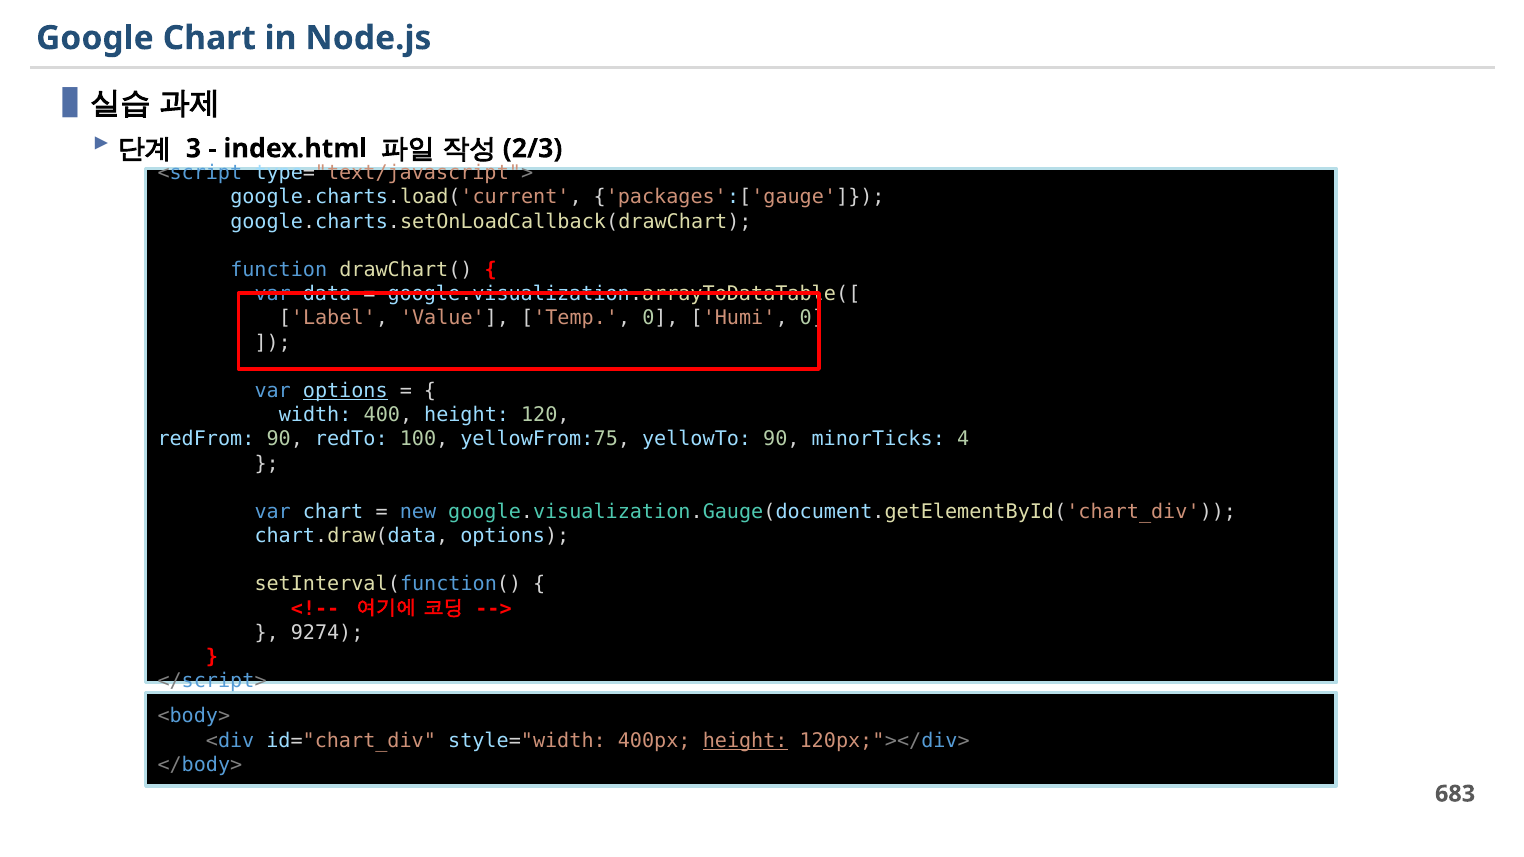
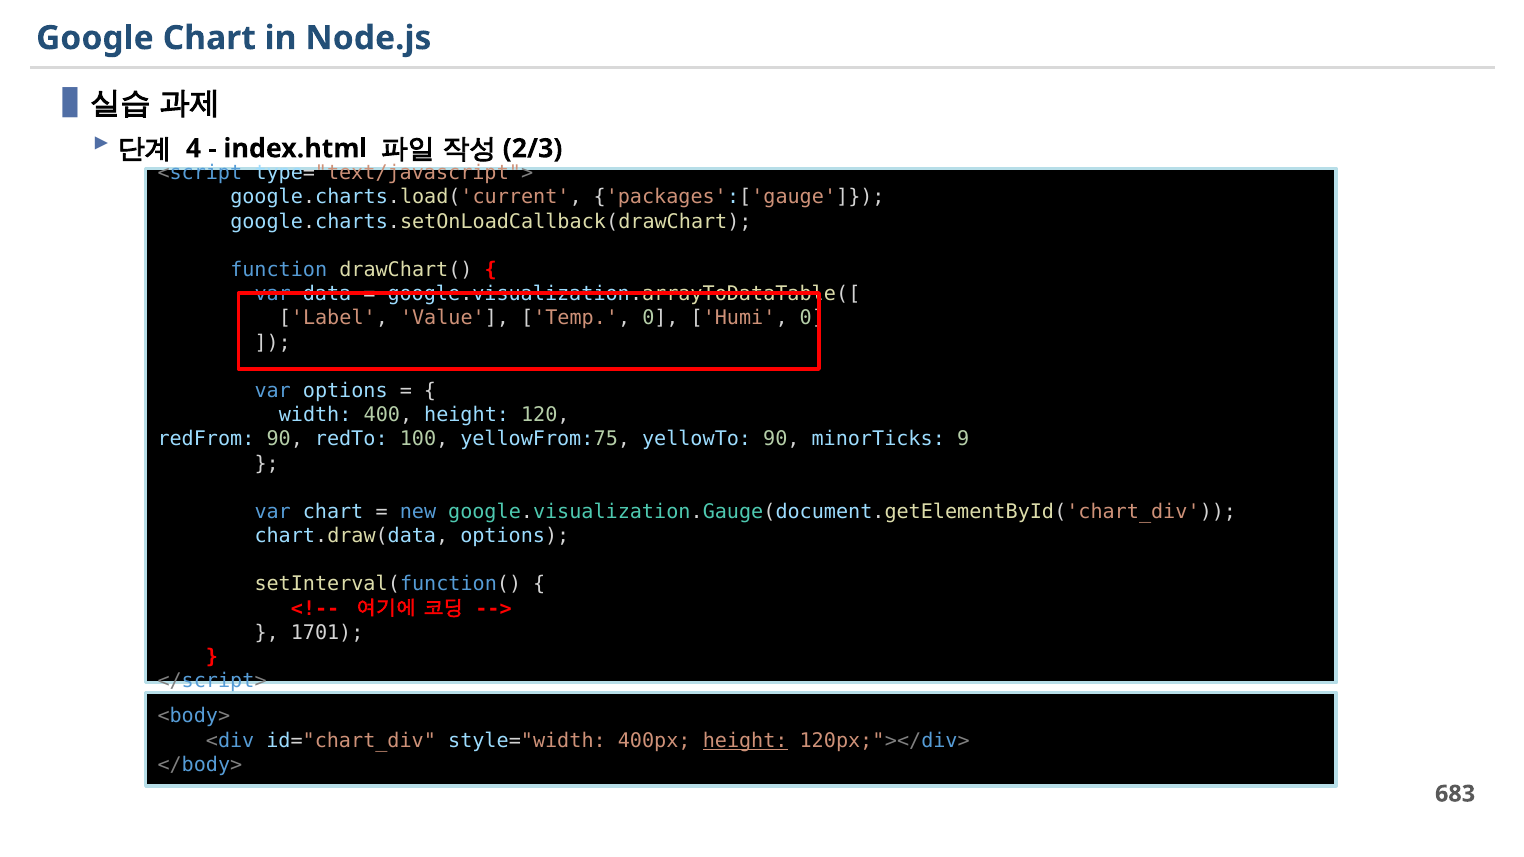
3: 3 -> 4
options at (345, 391) underline: present -> none
4: 4 -> 9
9274: 9274 -> 1701
